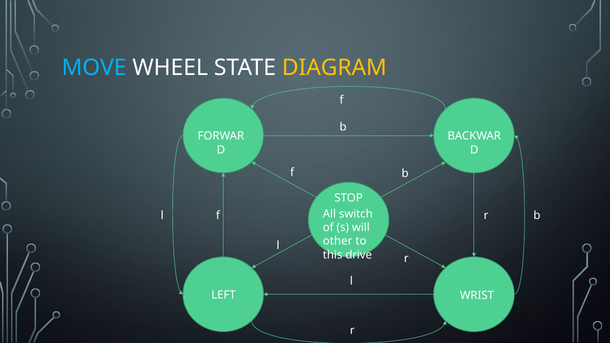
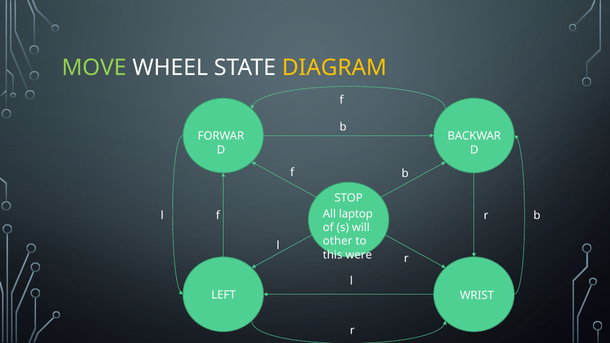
MOVE colour: light blue -> light green
switch: switch -> laptop
drive: drive -> were
